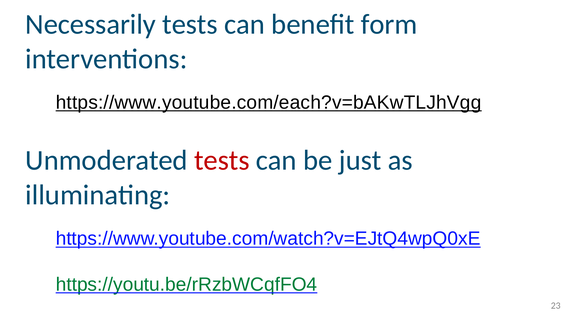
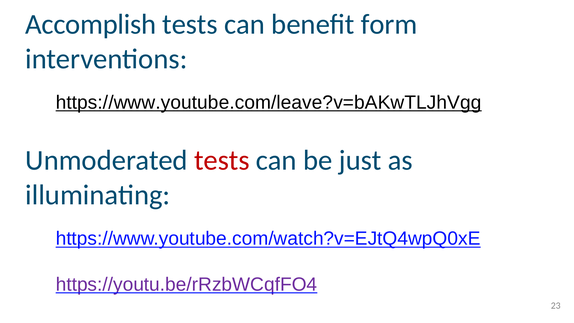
Necessarily: Necessarily -> Accomplish
https://www.youtube.com/each?v=bAKwTLJhVgg: https://www.youtube.com/each?v=bAKwTLJhVgg -> https://www.youtube.com/leave?v=bAKwTLJhVgg
https://youtu.be/rRzbWCqfFO4 colour: green -> purple
